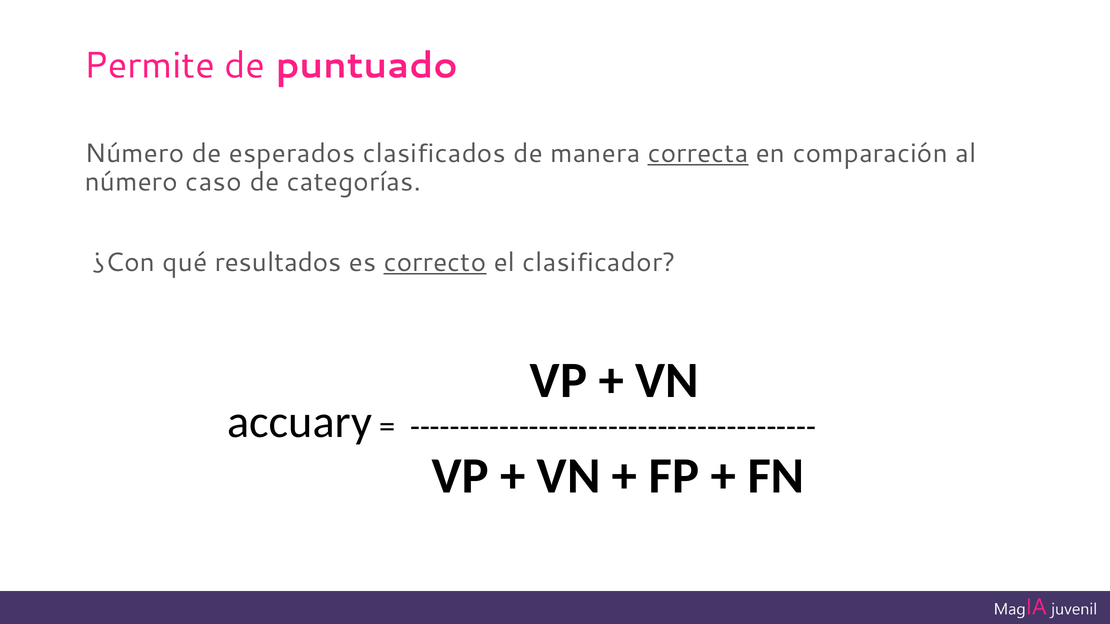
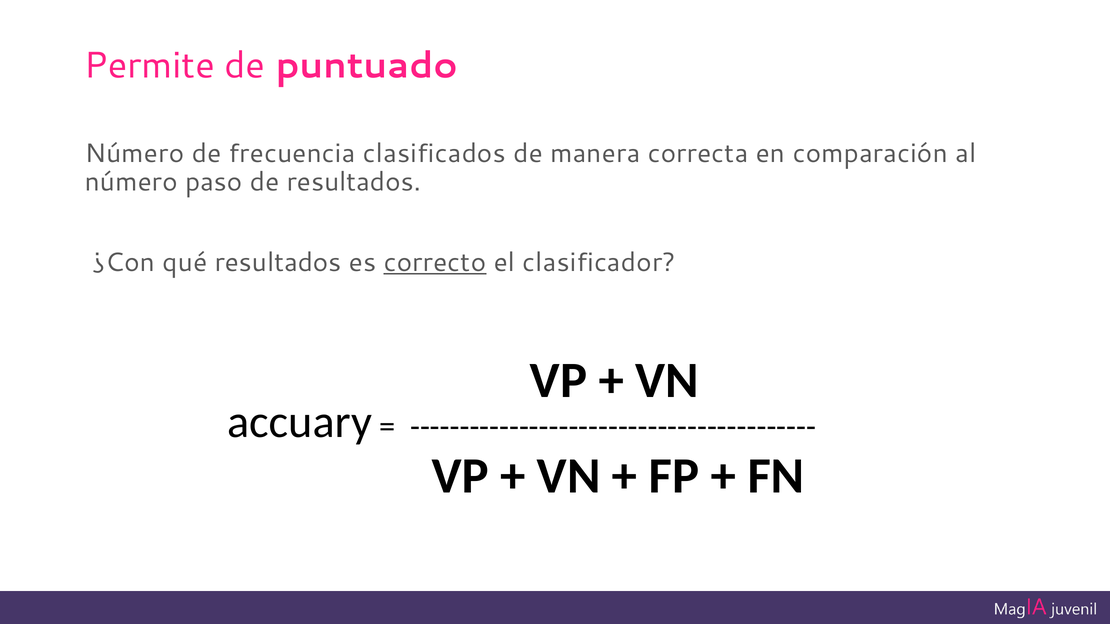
esperados: esperados -> frecuencia
correcta underline: present -> none
caso: caso -> paso
de categorías: categorías -> resultados
